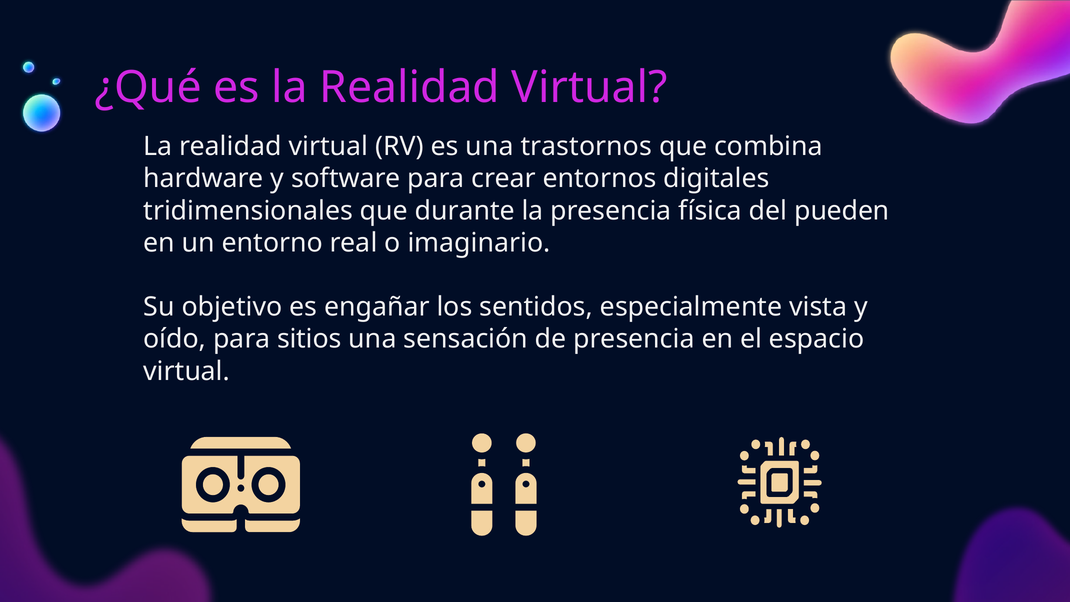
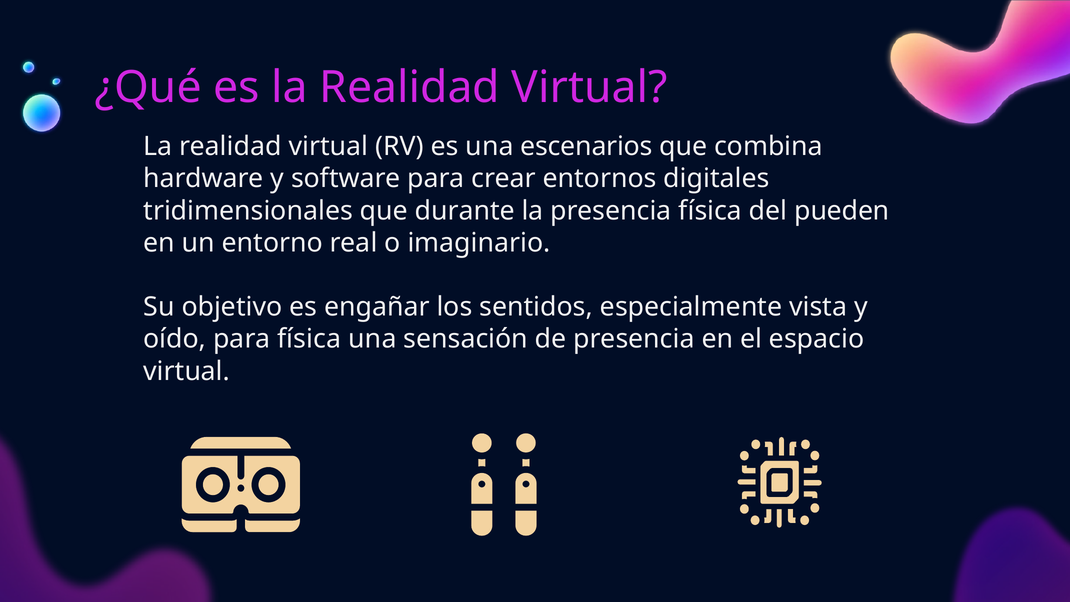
trastornos: trastornos -> escenarios
para sitios: sitios -> física
